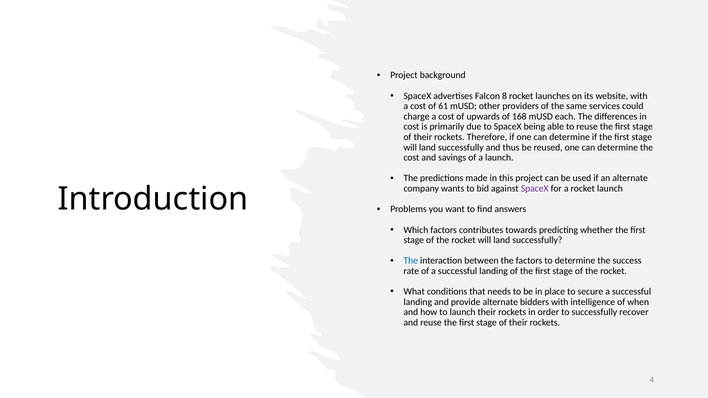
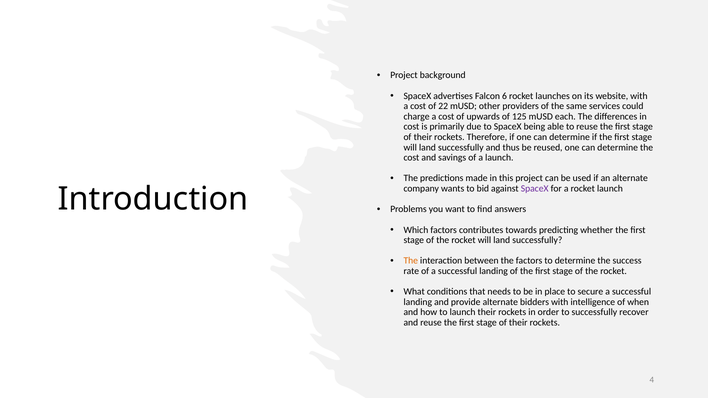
8: 8 -> 6
61: 61 -> 22
168: 168 -> 125
The at (411, 261) colour: blue -> orange
